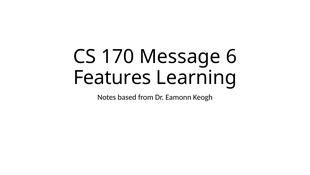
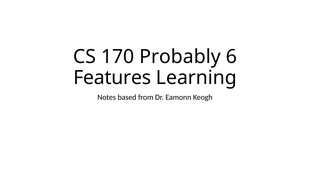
Message: Message -> Probably
